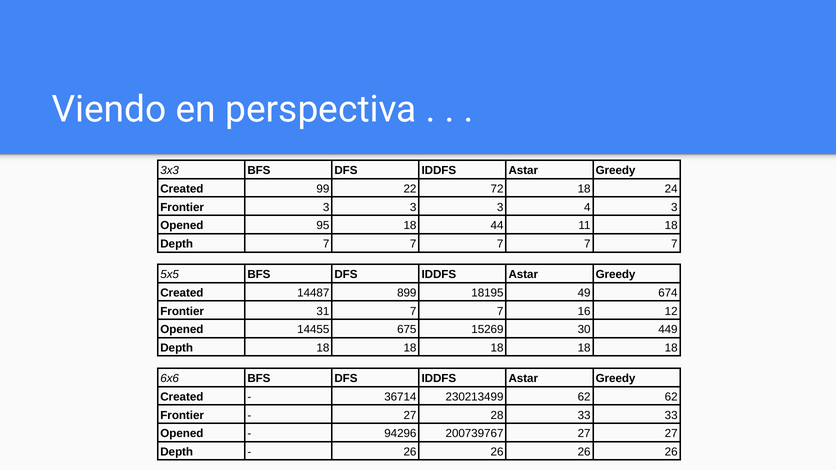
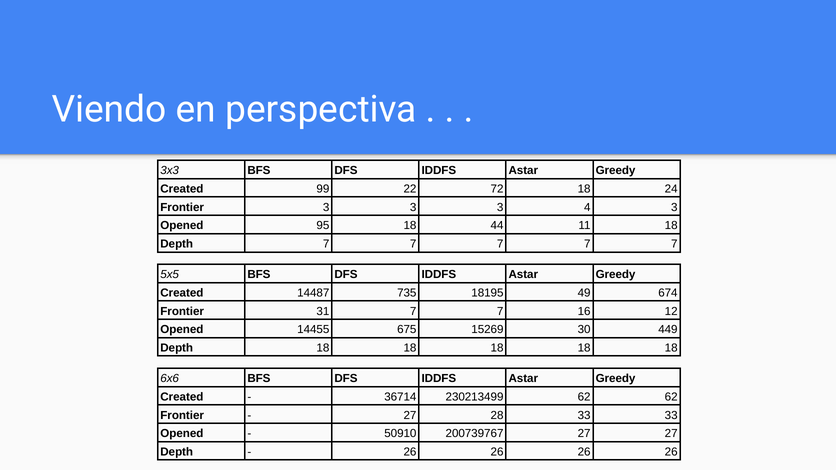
899: 899 -> 735
94296: 94296 -> 50910
